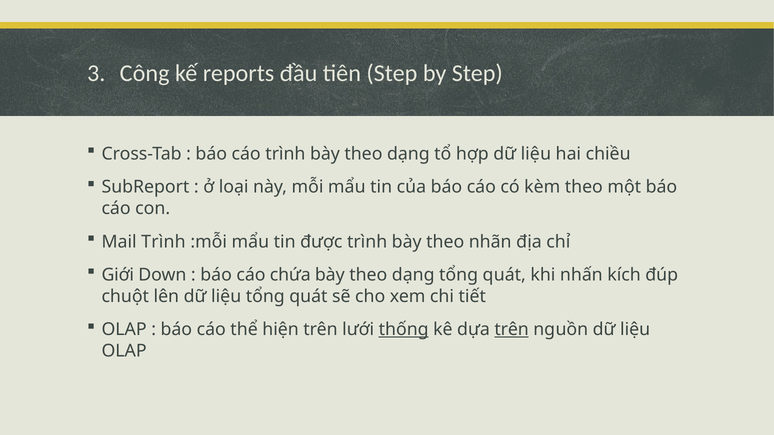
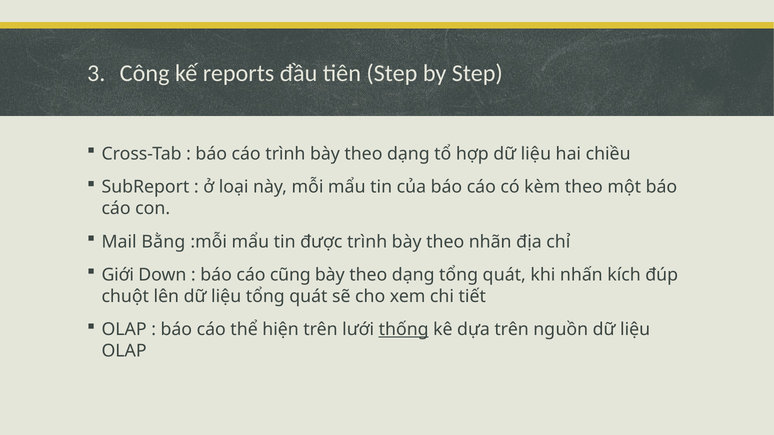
Mail Trình: Trình -> Bằng
chứa: chứa -> cũng
trên at (512, 330) underline: present -> none
